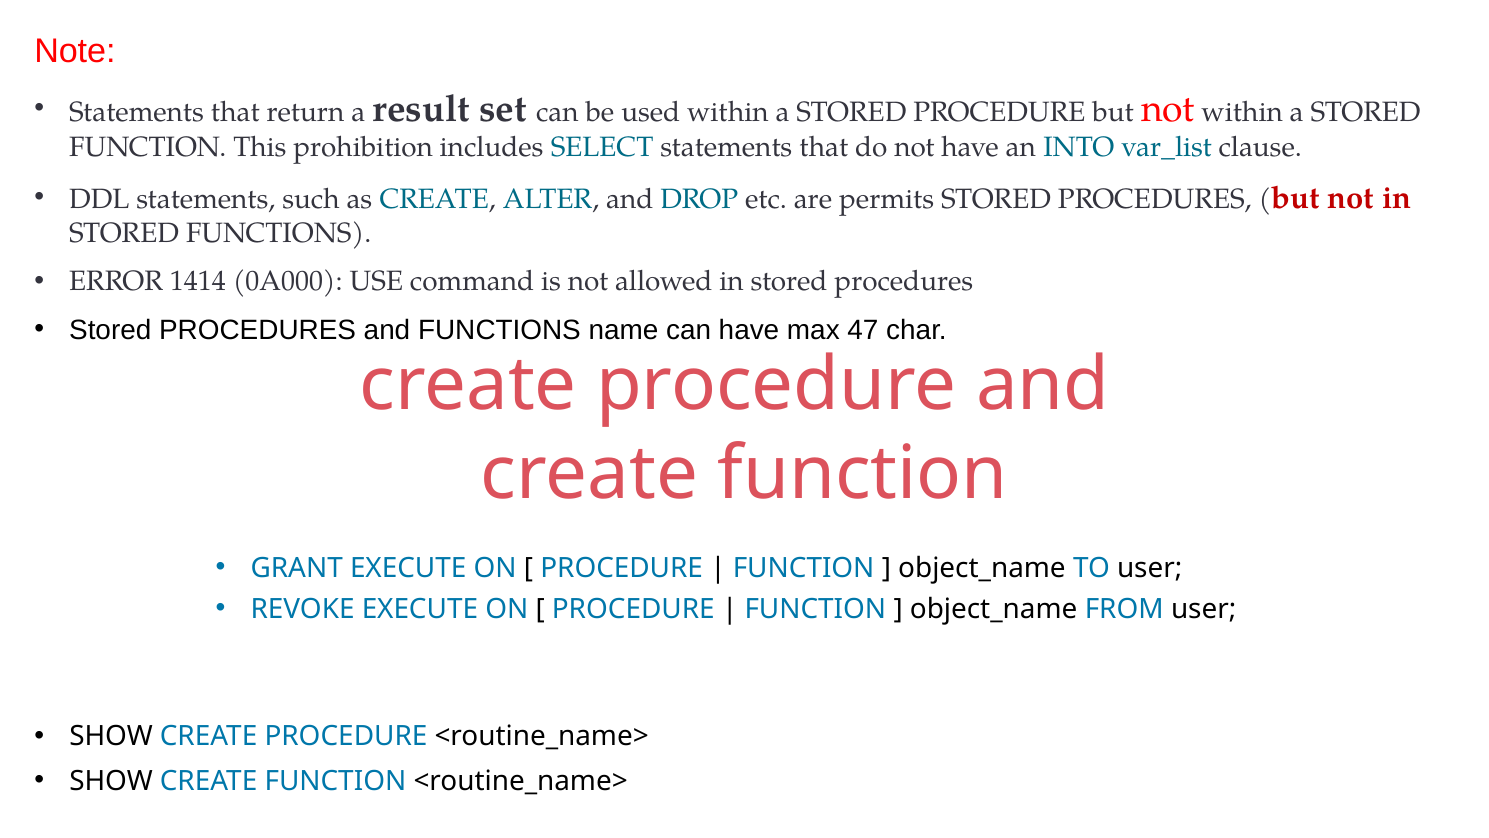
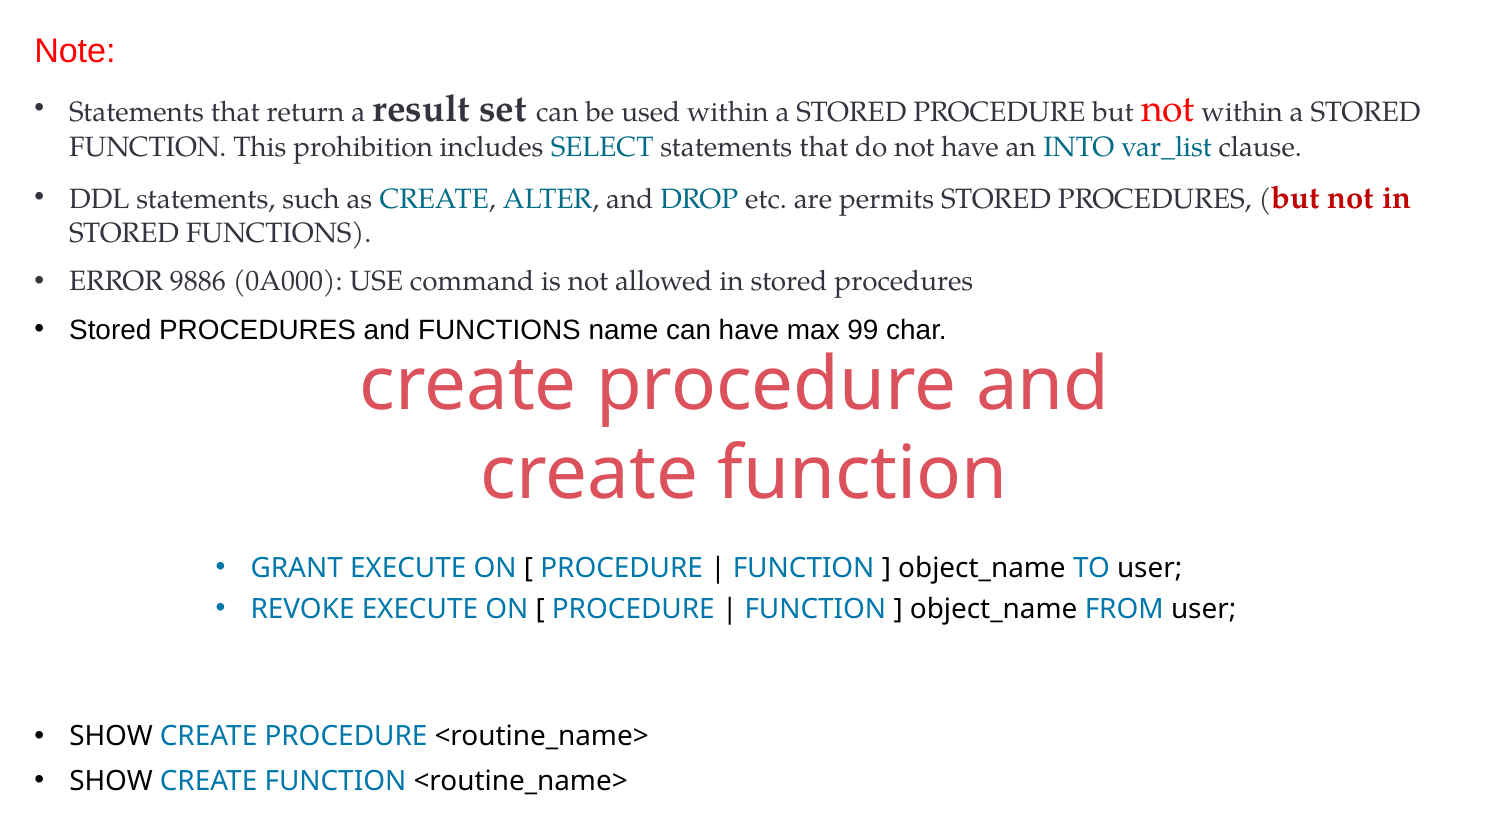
1414: 1414 -> 9886
47: 47 -> 99
